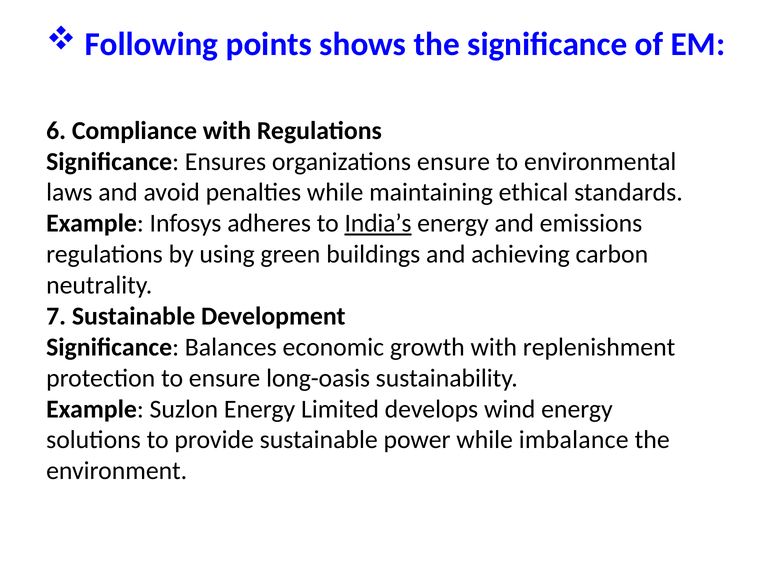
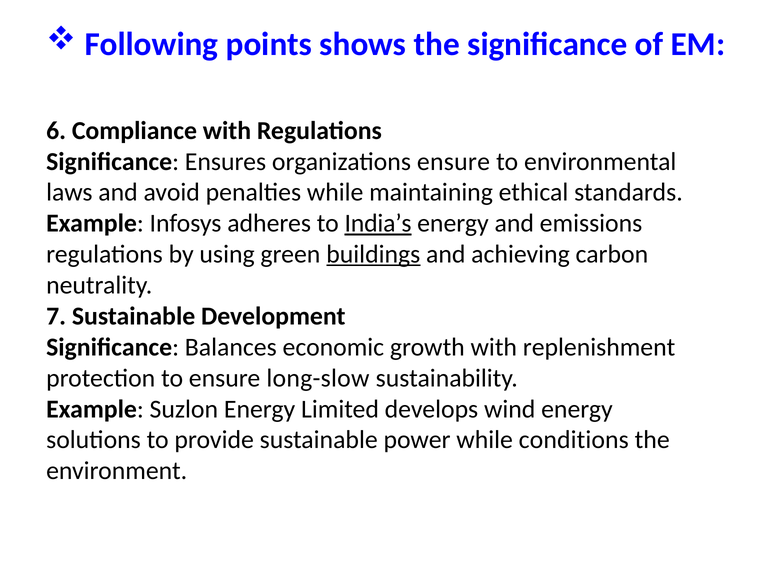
buildings underline: none -> present
long-oasis: long-oasis -> long-slow
imbalance: imbalance -> conditions
